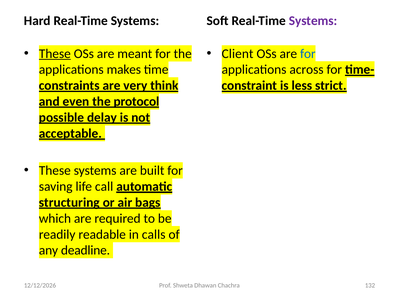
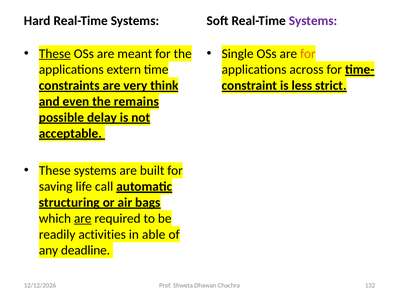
Client: Client -> Single
for at (308, 54) colour: blue -> orange
makes: makes -> extern
protocol: protocol -> remains
are at (83, 219) underline: none -> present
readable: readable -> activities
calls: calls -> able
